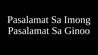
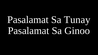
Imong: Imong -> Tunay
